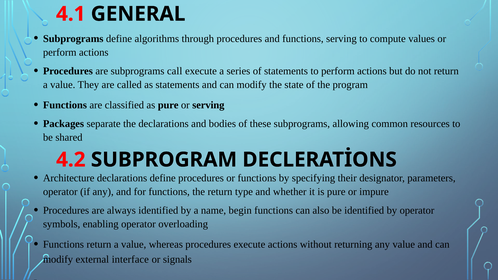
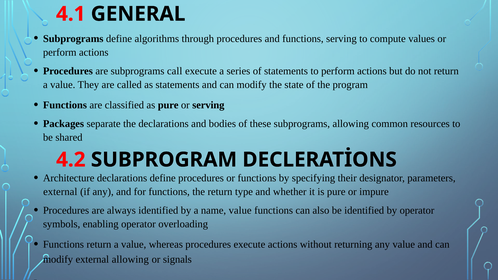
operator at (60, 192): operator -> external
name begin: begin -> value
external interface: interface -> allowing
